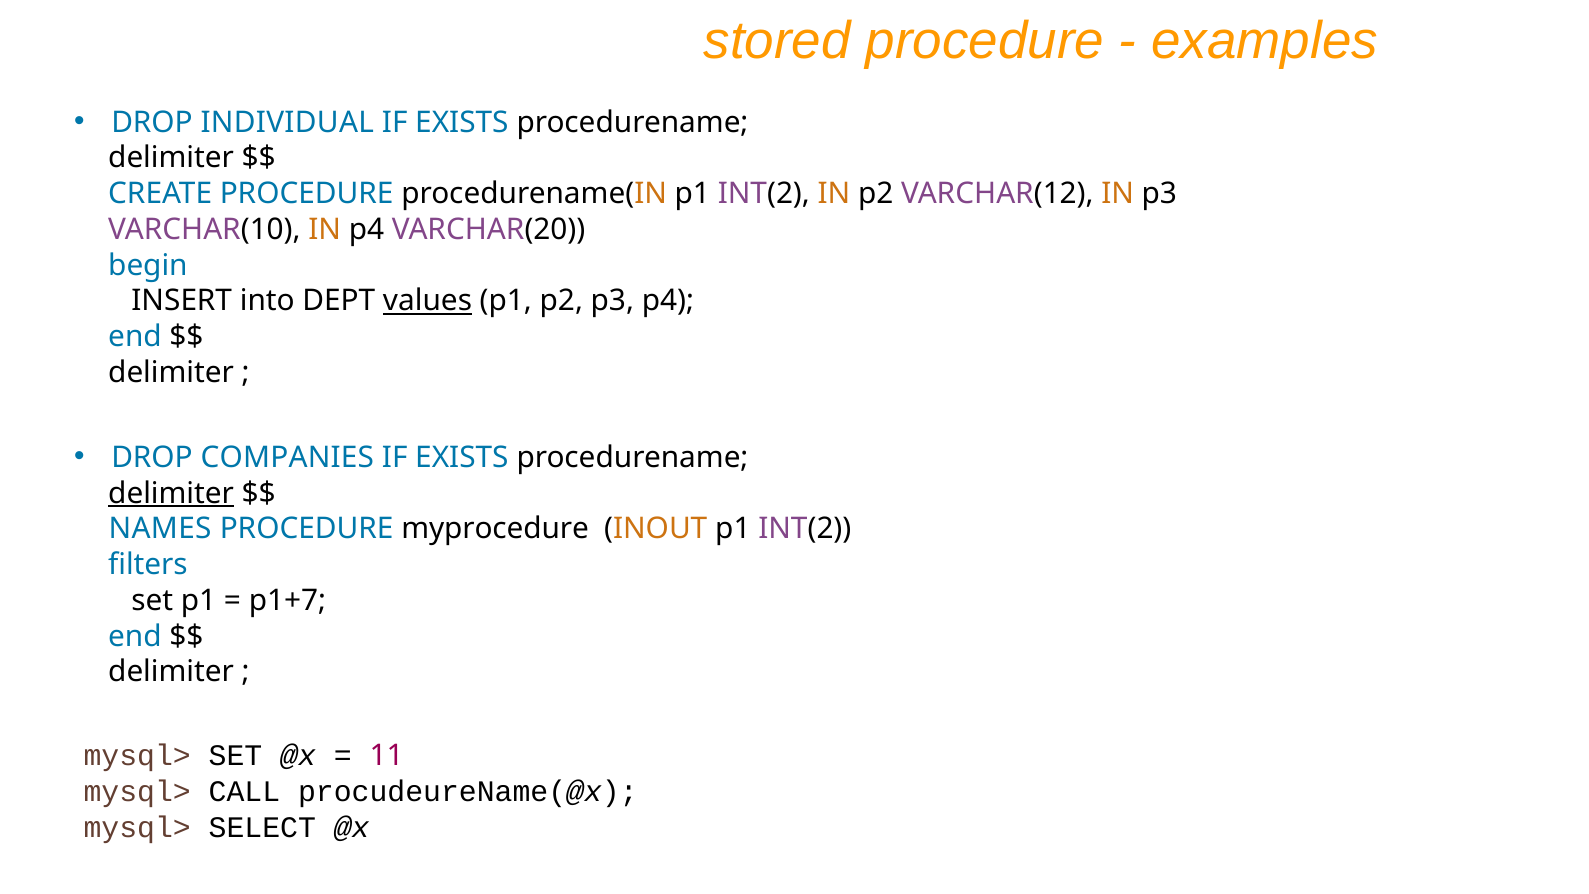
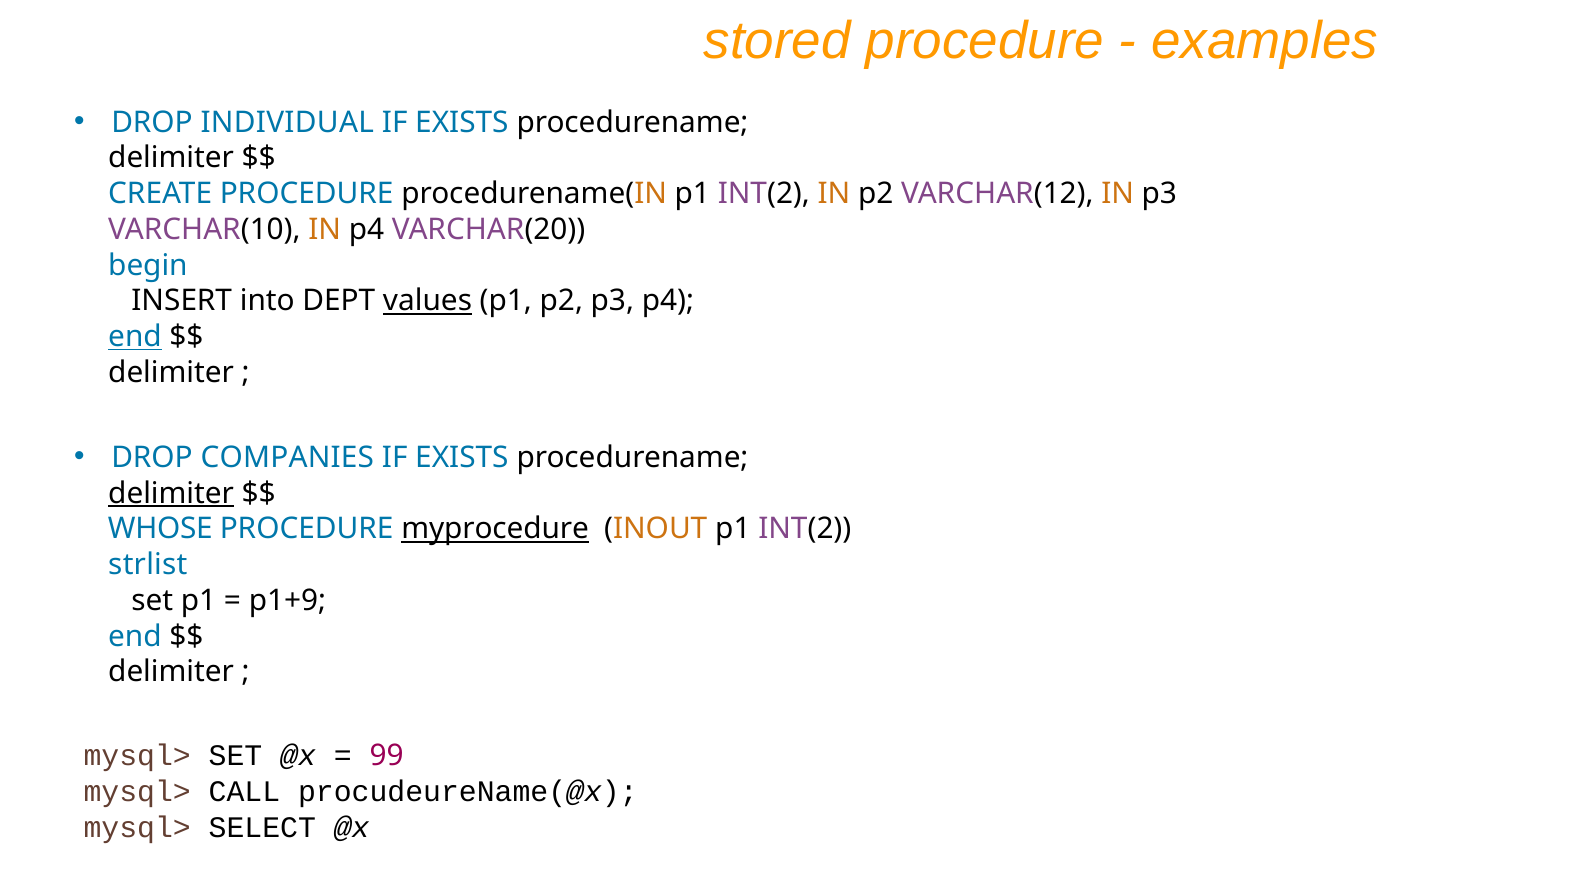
end at (135, 337) underline: none -> present
NAMES: NAMES -> WHOSE
myprocedure underline: none -> present
filters: filters -> strlist
p1+7: p1+7 -> p1+9
11: 11 -> 99
